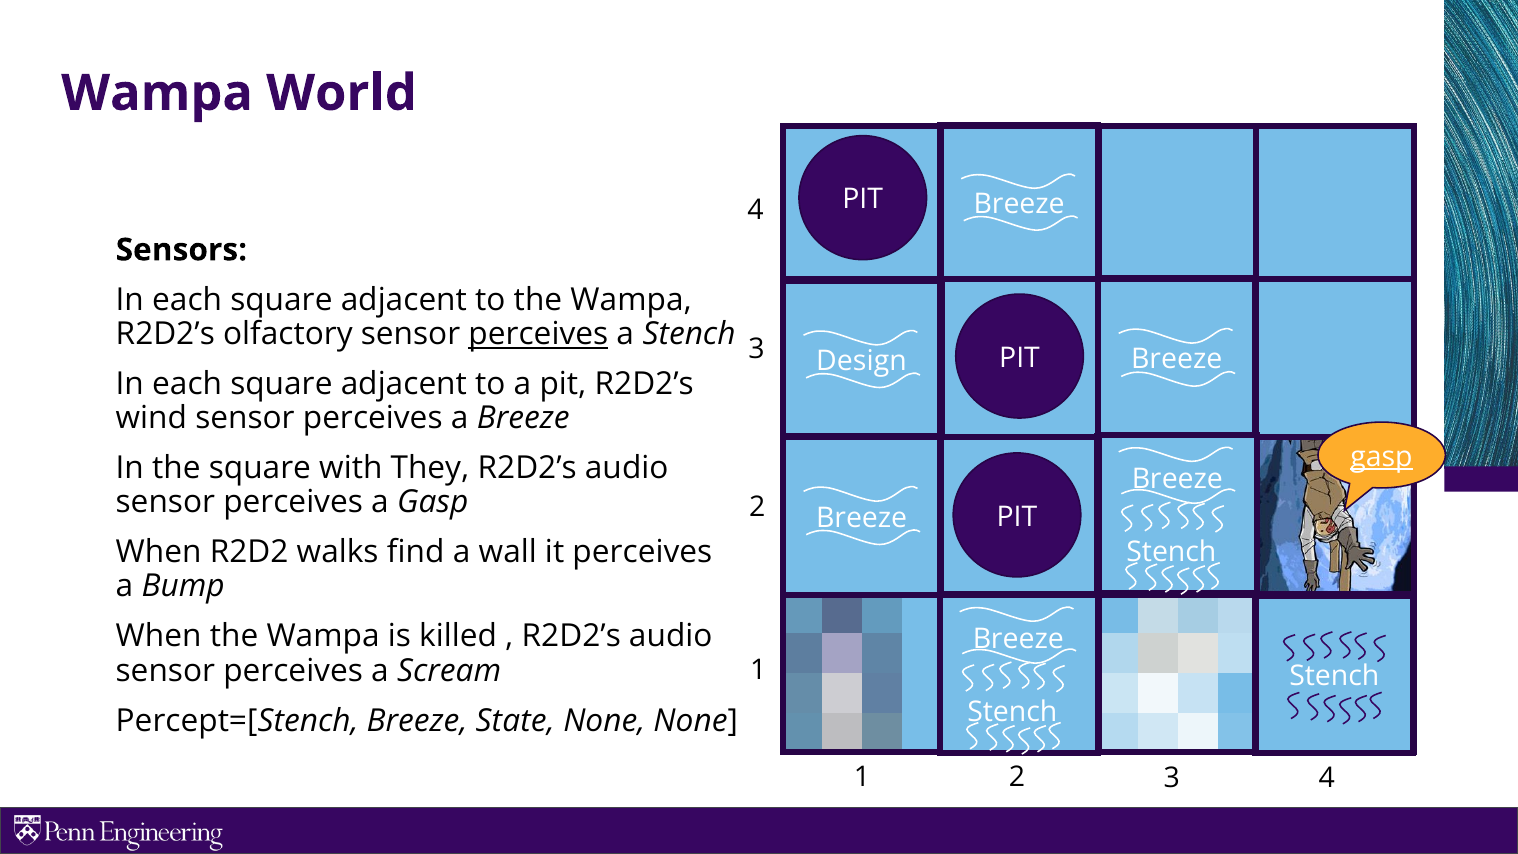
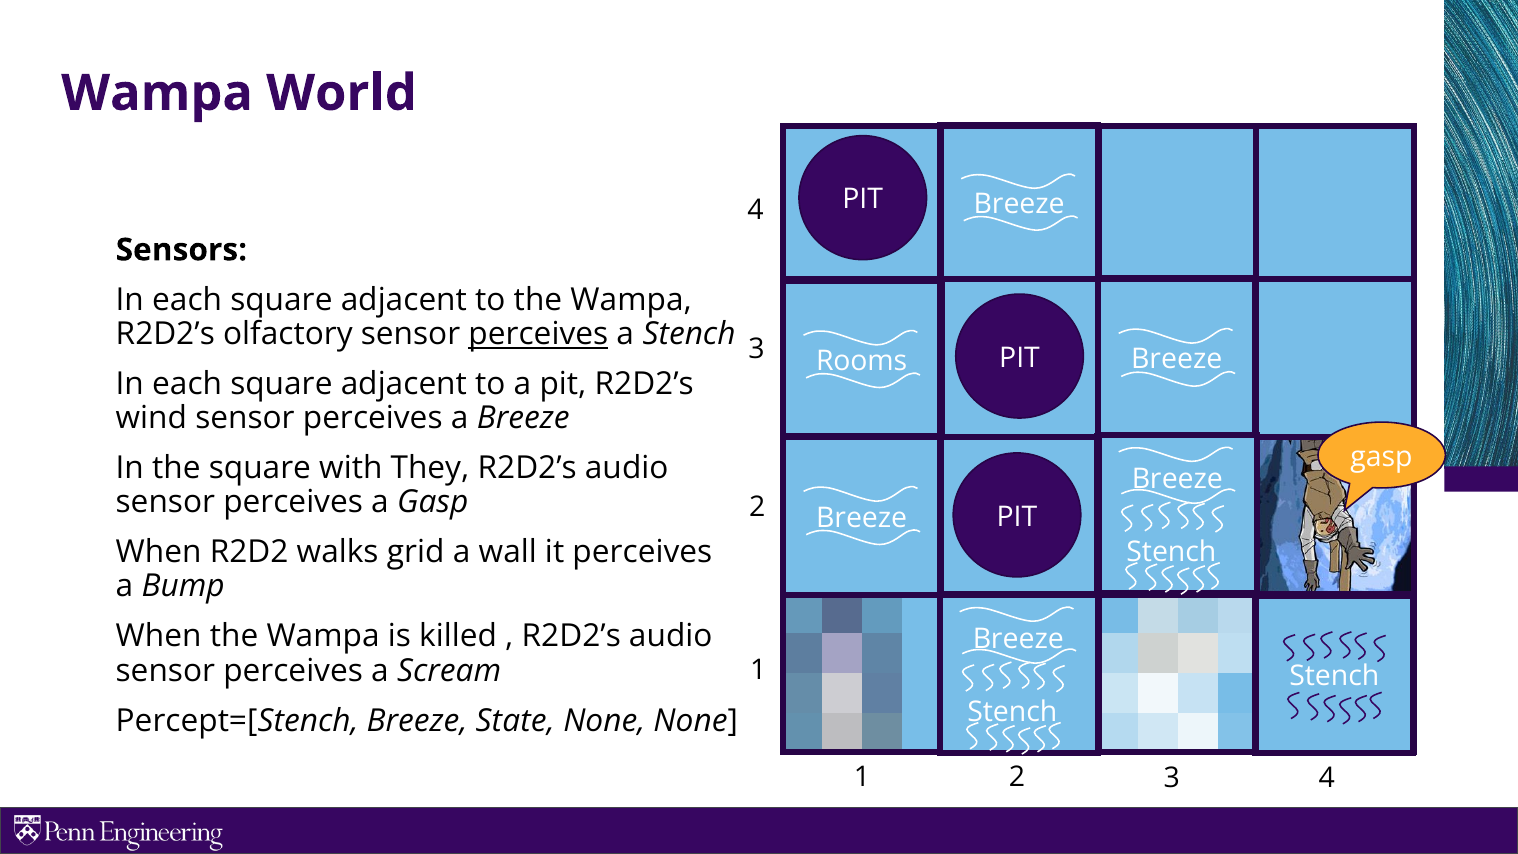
Design: Design -> Rooms
gasp at (1382, 457) underline: present -> none
find: find -> grid
